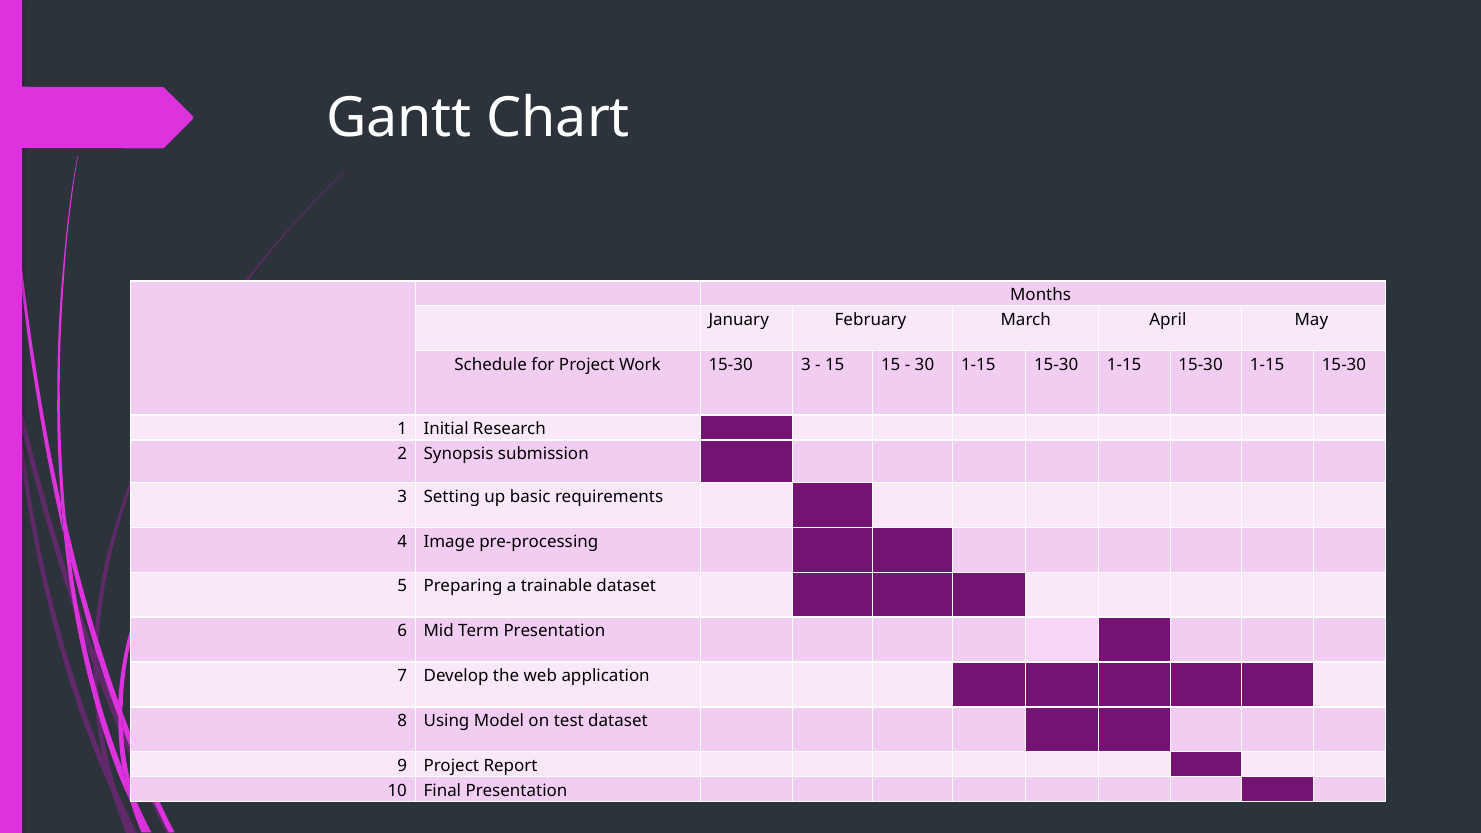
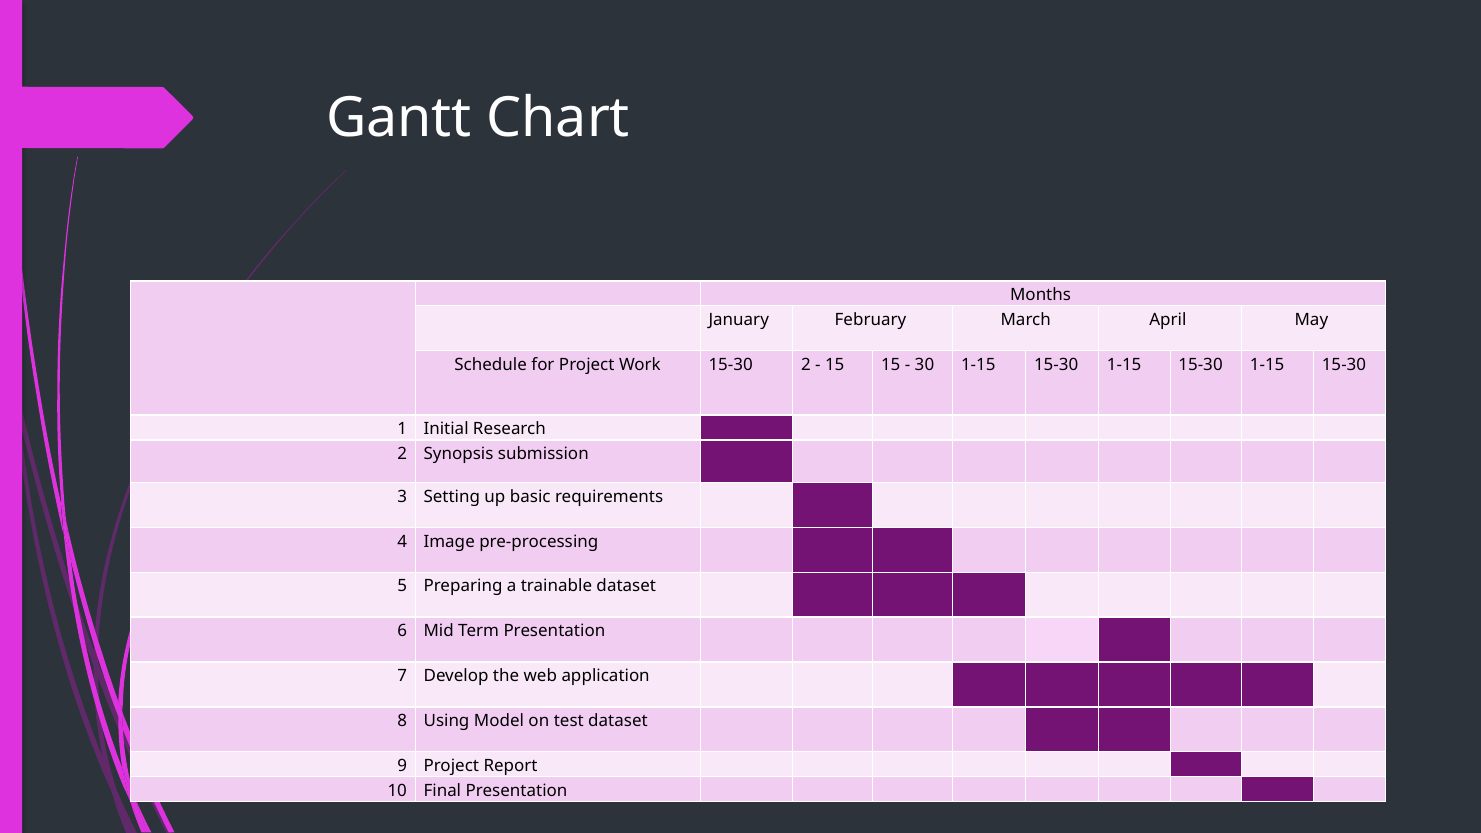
15-30 3: 3 -> 2
